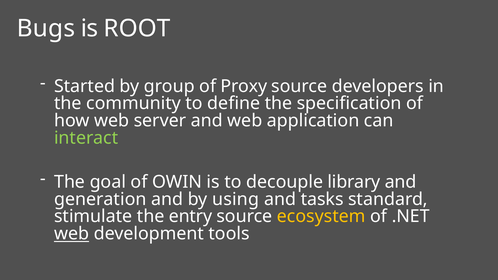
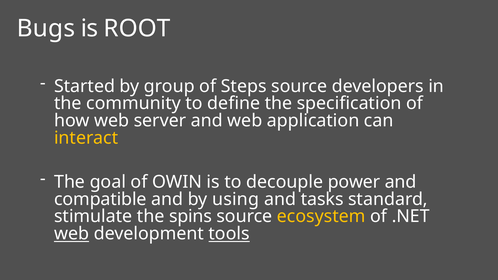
Proxy: Proxy -> Steps
interact colour: light green -> yellow
library: library -> power
generation: generation -> compatible
entry: entry -> spins
tools underline: none -> present
